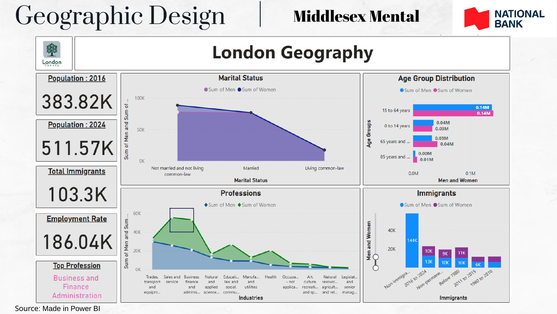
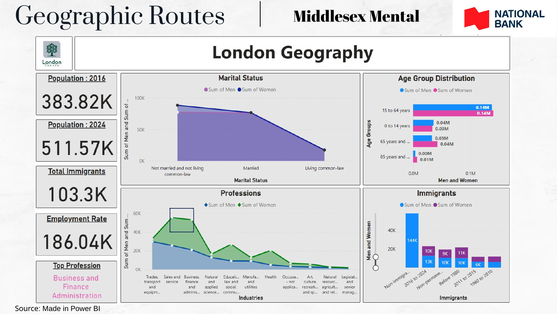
Design: Design -> Routes
